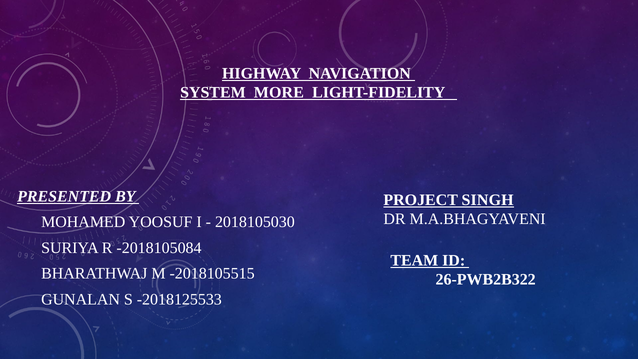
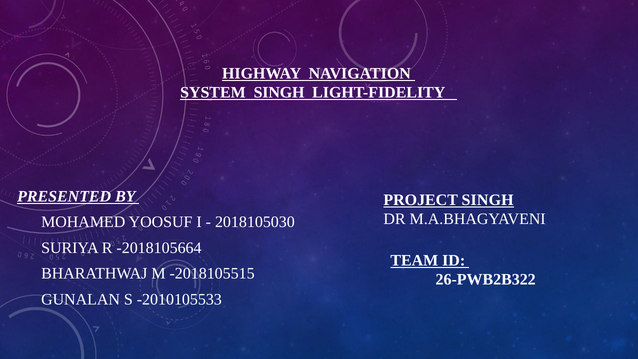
SYSTEM MORE: MORE -> SINGH
-2018105084: -2018105084 -> -2018105664
-2018125533: -2018125533 -> -2010105533
